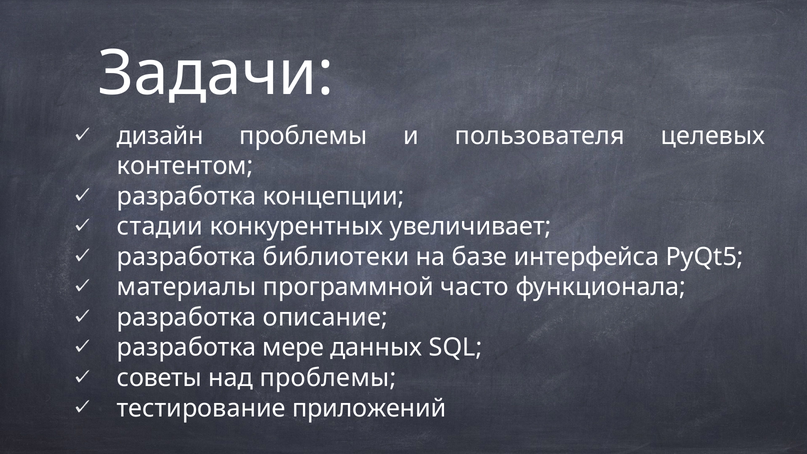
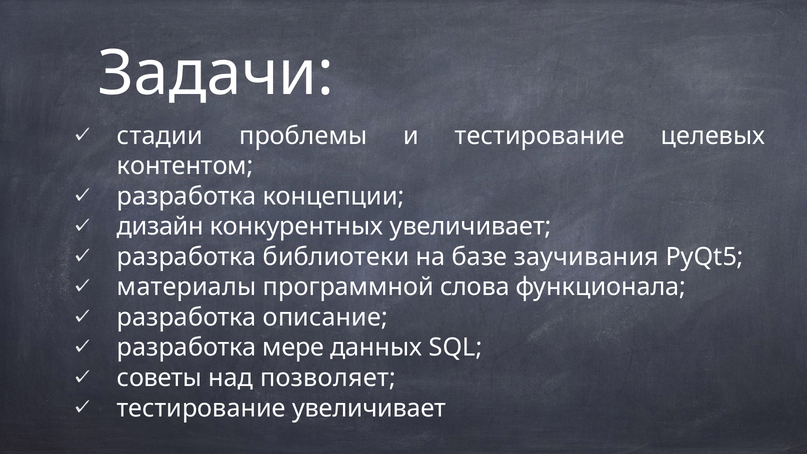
дизайн: дизайн -> стадии
и пользователя: пользователя -> тестирование
стадии: стадии -> дизайн
интерфейса: интерфейса -> заучивания
часто: часто -> слова
над проблемы: проблемы -> позволяет
тестирование приложений: приложений -> увеличивает
